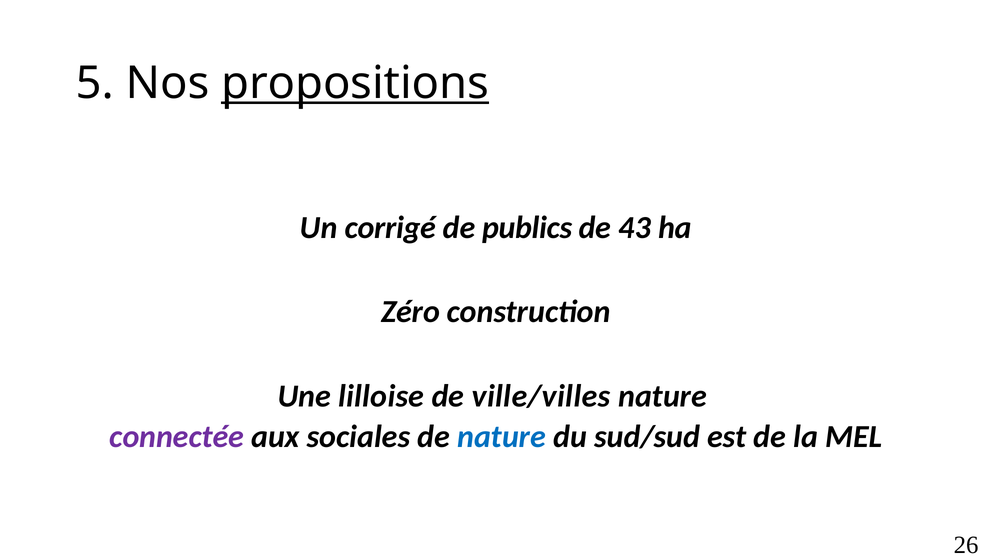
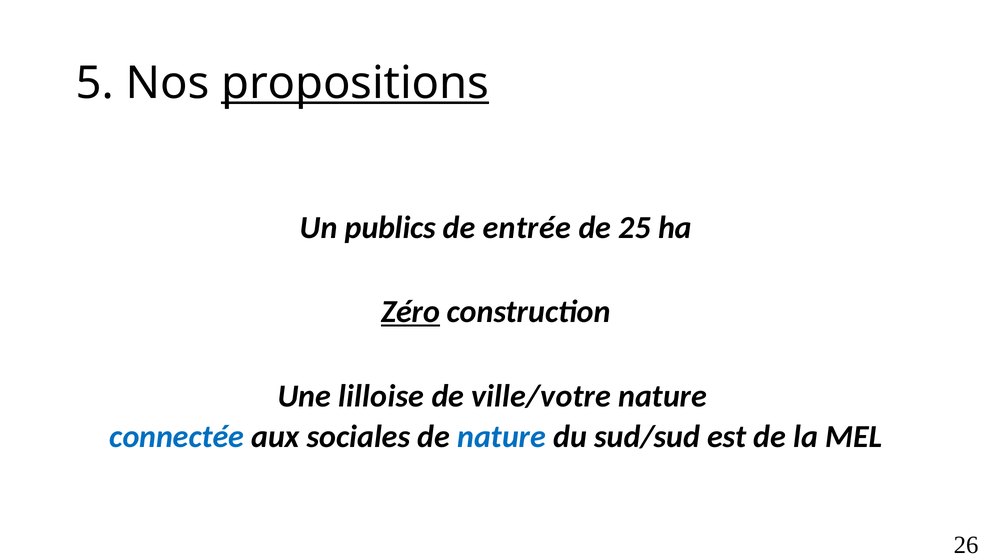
corrigé: corrigé -> publics
publics: publics -> entrée
43: 43 -> 25
Zéro underline: none -> present
ville/villes: ville/villes -> ville/votre
connectée colour: purple -> blue
